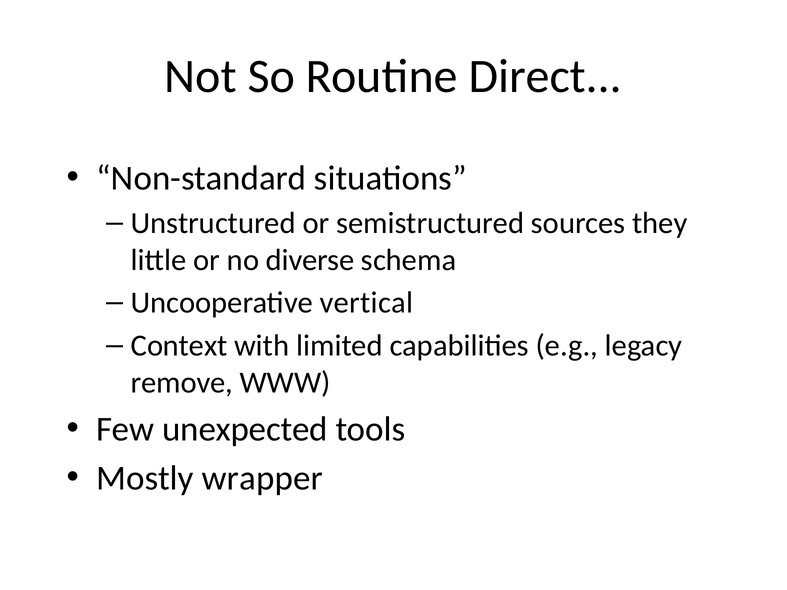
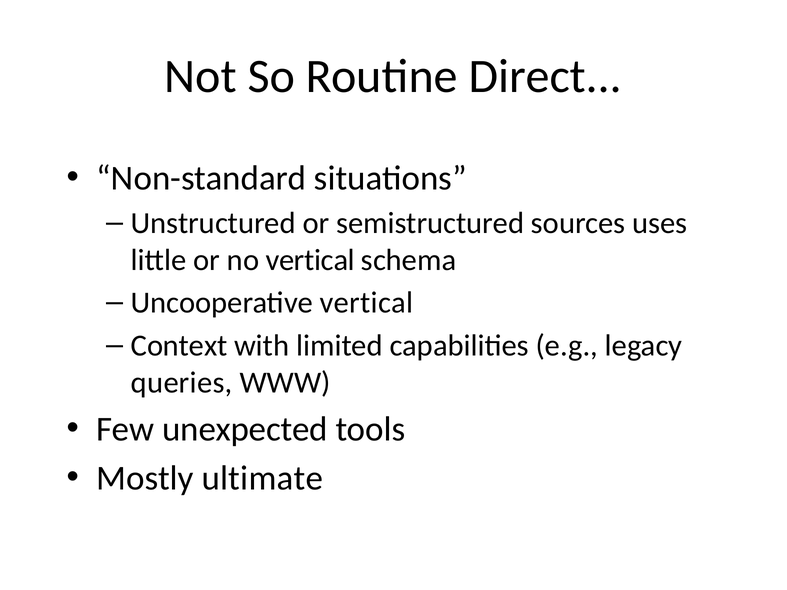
they: they -> uses
no diverse: diverse -> vertical
remove: remove -> queries
wrapper: wrapper -> ultimate
